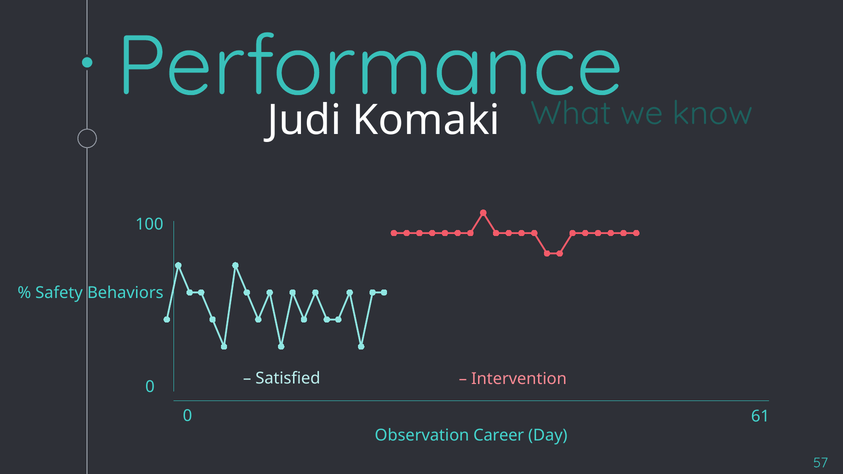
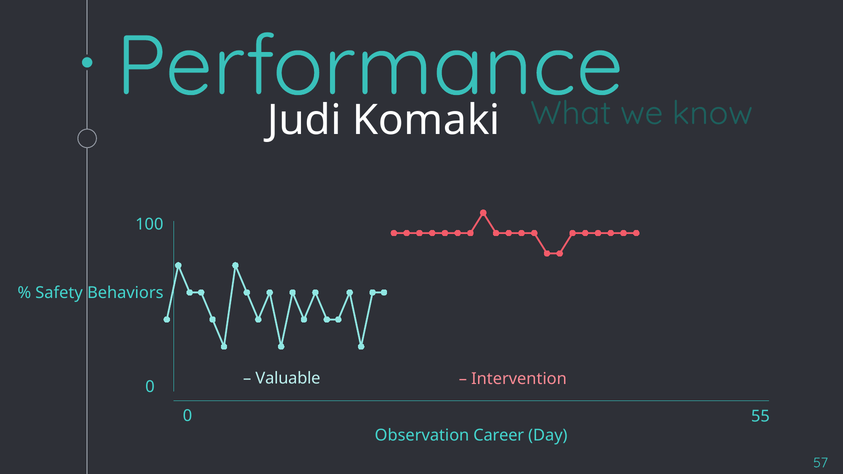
Satisfied: Satisfied -> Valuable
61: 61 -> 55
